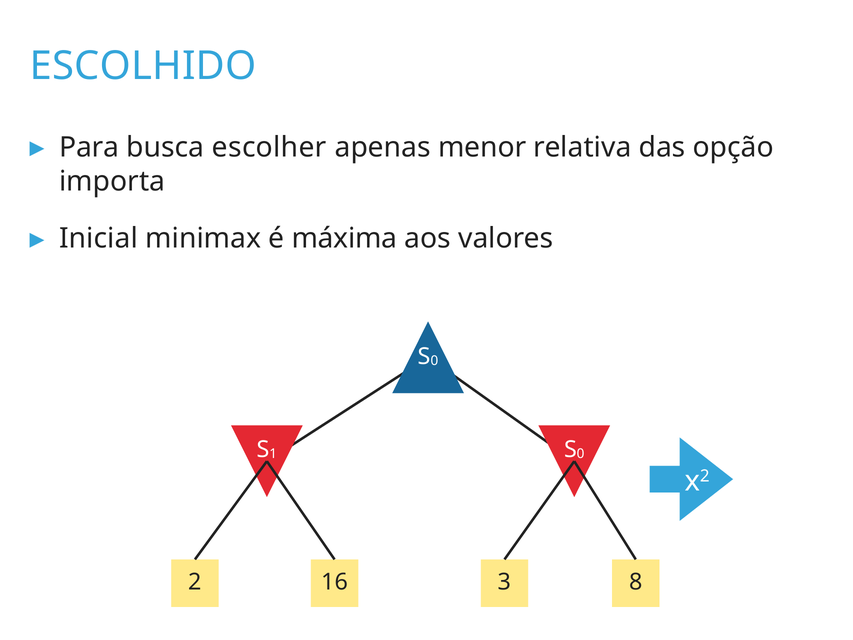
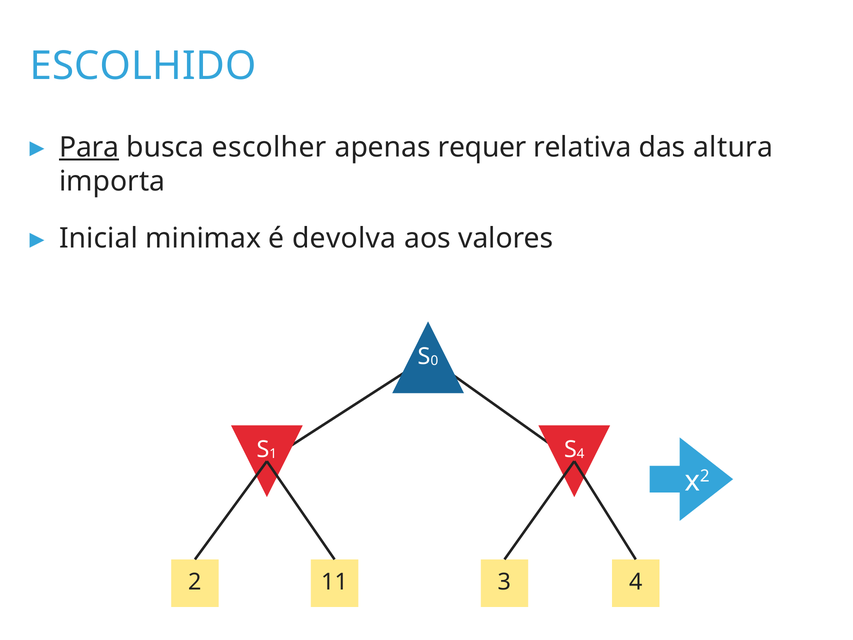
Para underline: none -> present
menor: menor -> requer
opção: opção -> altura
máxima: máxima -> devolva
0 at (581, 454): 0 -> 4
16: 16 -> 11
3 8: 8 -> 4
